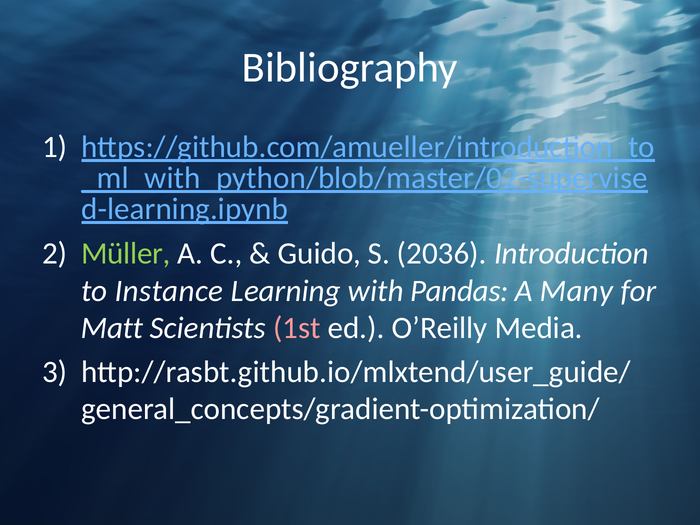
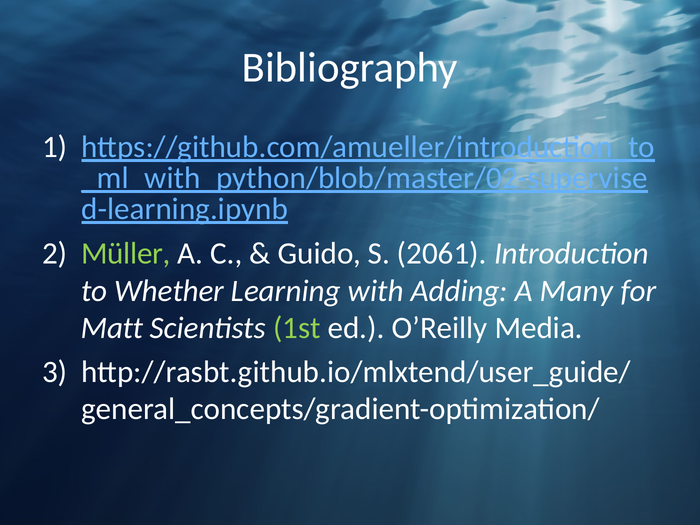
2036: 2036 -> 2061
Instance: Instance -> Whether
Pandas: Pandas -> Adding
1st colour: pink -> light green
